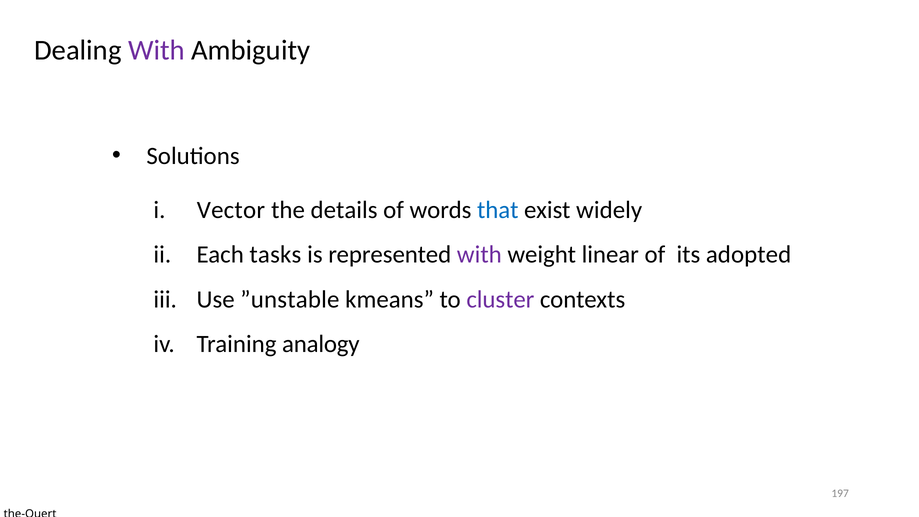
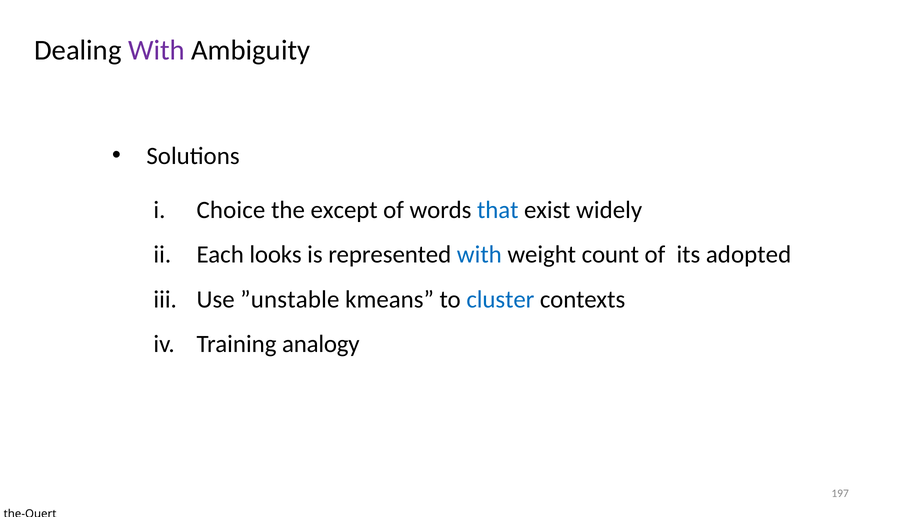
Vector: Vector -> Choice
details: details -> except
tasks: tasks -> looks
with at (479, 255) colour: purple -> blue
linear: linear -> count
cluster colour: purple -> blue
